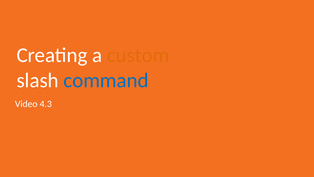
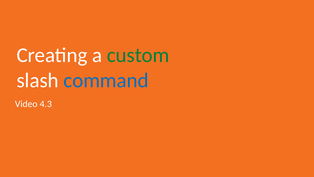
custom colour: orange -> green
